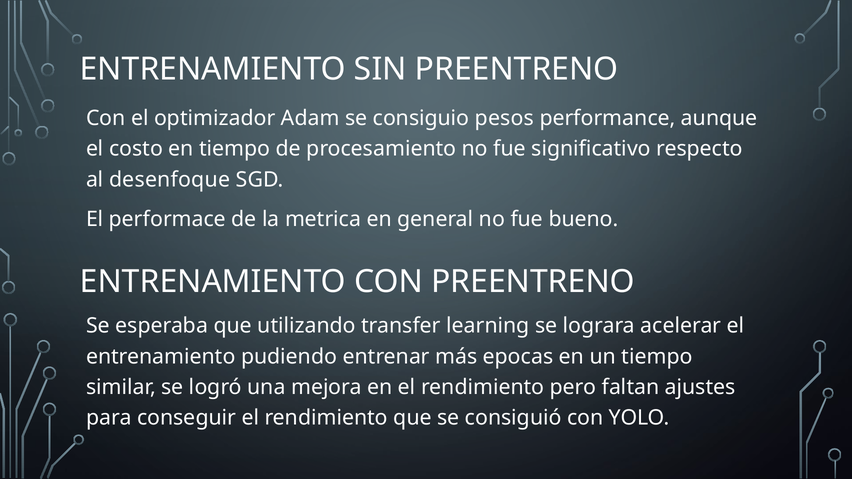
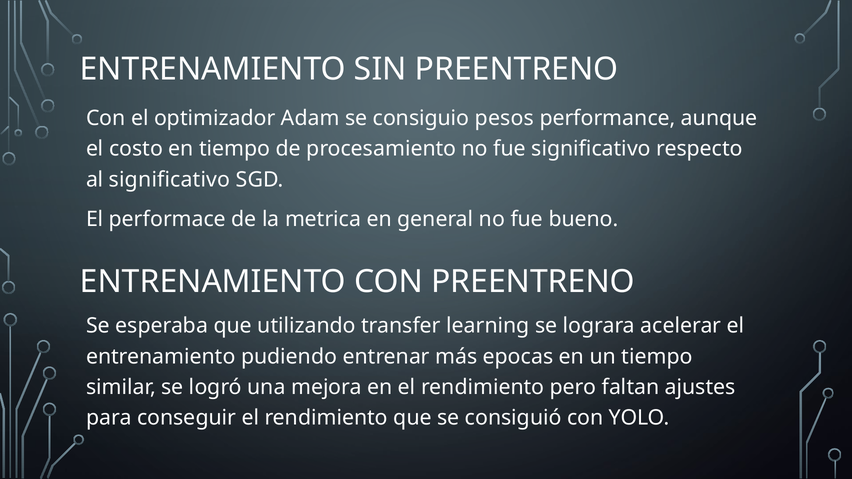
al desenfoque: desenfoque -> significativo
